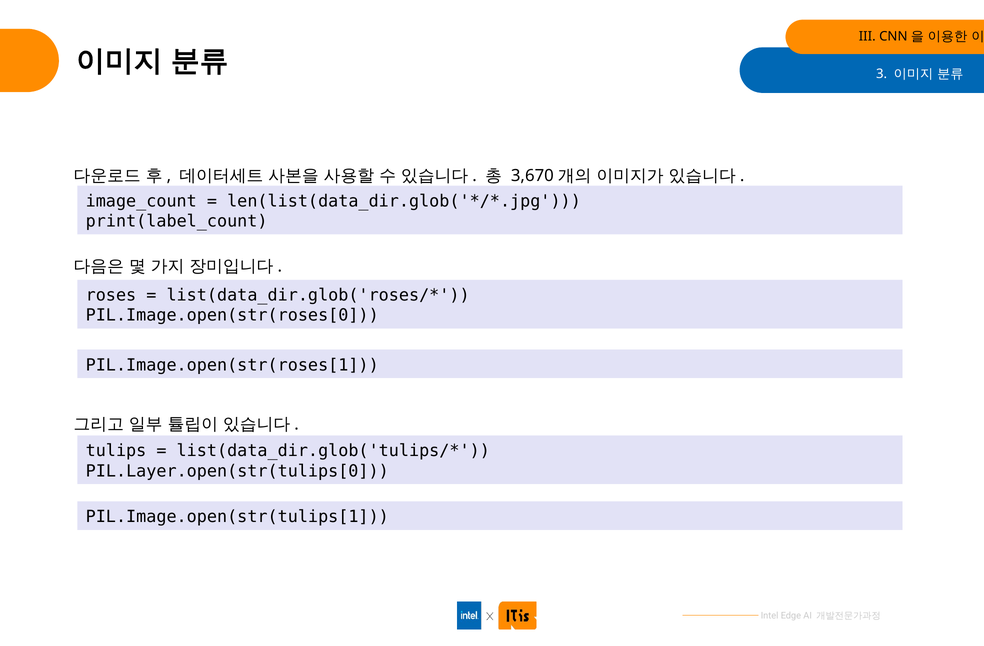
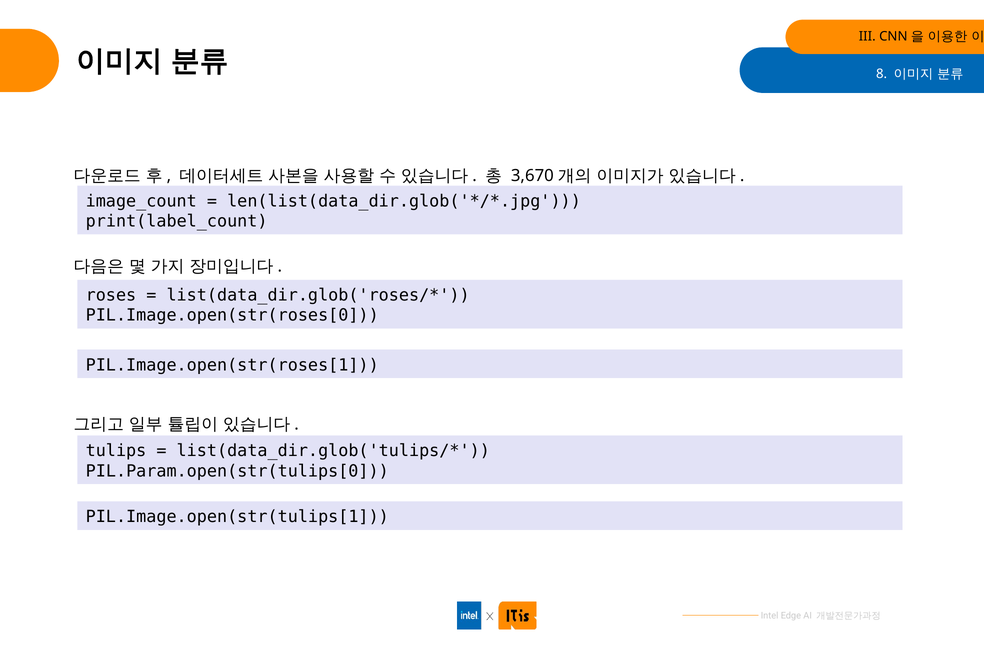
3: 3 -> 8
PIL.Layer.open(str(tulips[0: PIL.Layer.open(str(tulips[0 -> PIL.Param.open(str(tulips[0
